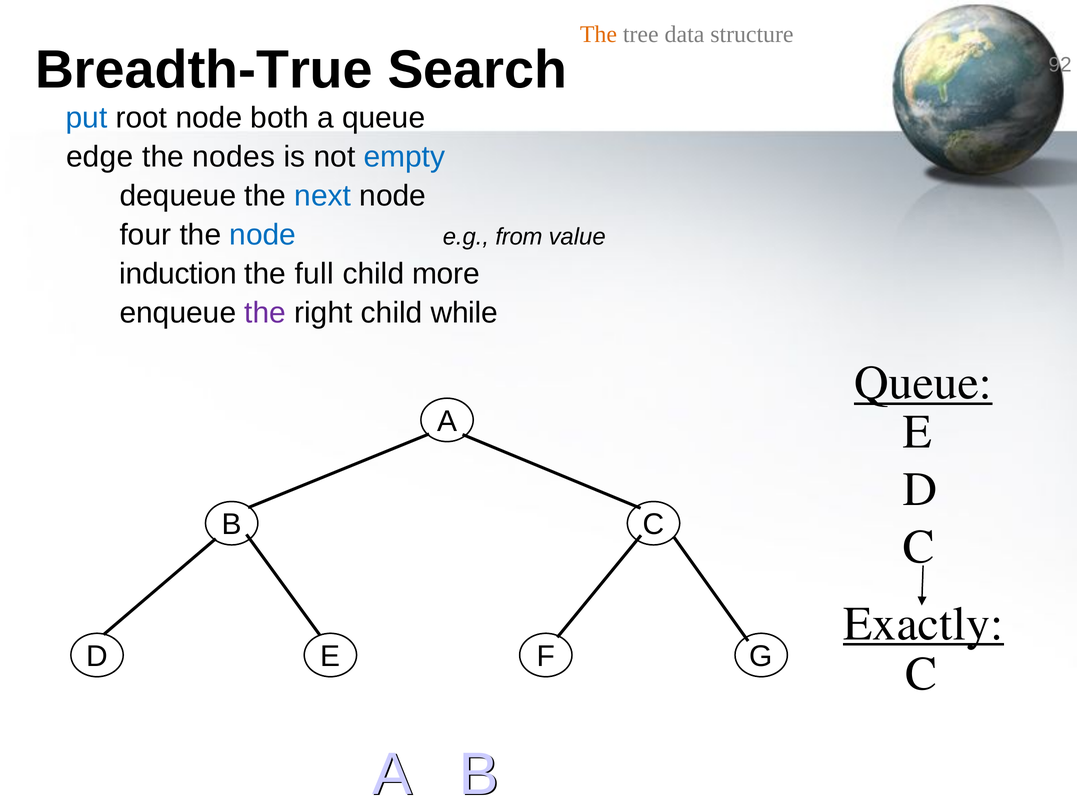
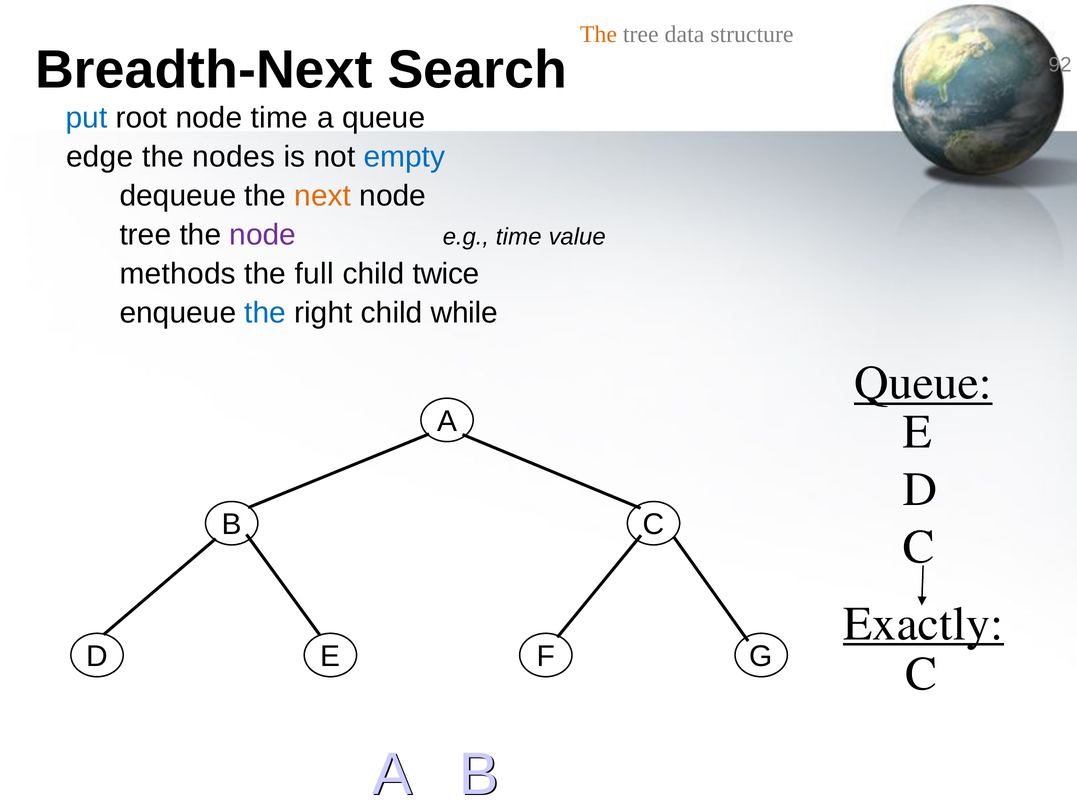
Breadth-True: Breadth-True -> Breadth-Next
node both: both -> time
next colour: blue -> orange
four at (145, 235): four -> tree
node at (263, 235) colour: blue -> purple
e.g from: from -> time
induction: induction -> methods
more: more -> twice
the at (265, 313) colour: purple -> blue
